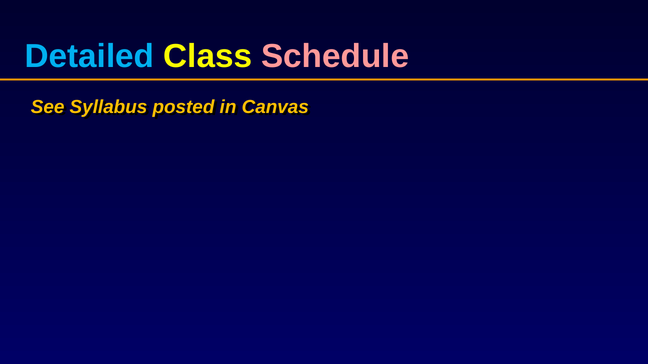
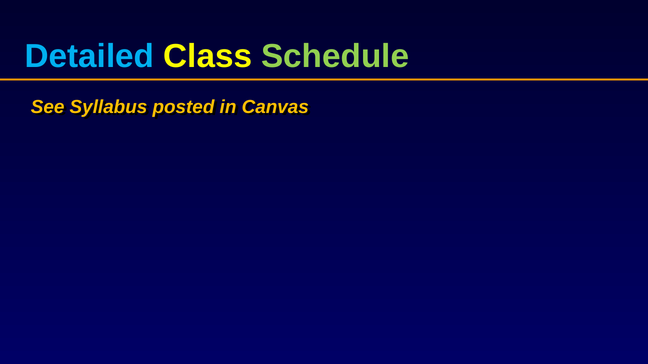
Schedule colour: pink -> light green
